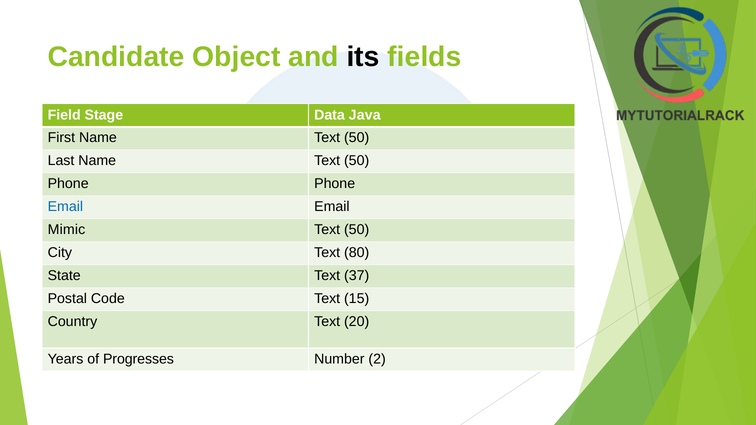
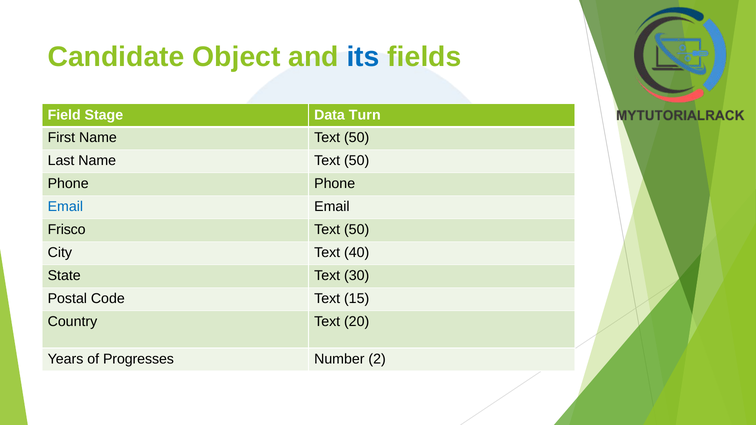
its colour: black -> blue
Java: Java -> Turn
Mimic: Mimic -> Frisco
80: 80 -> 40
37: 37 -> 30
